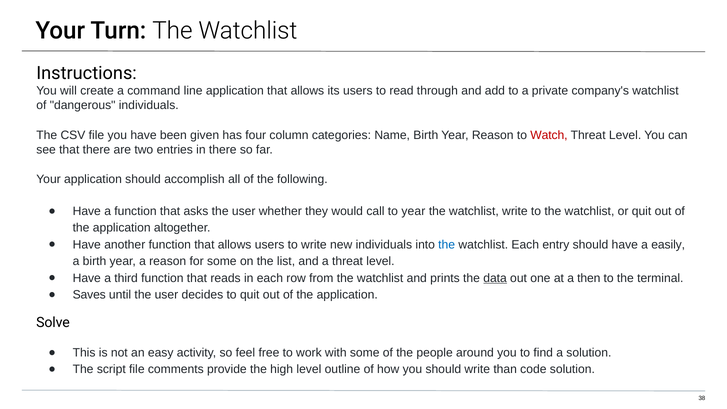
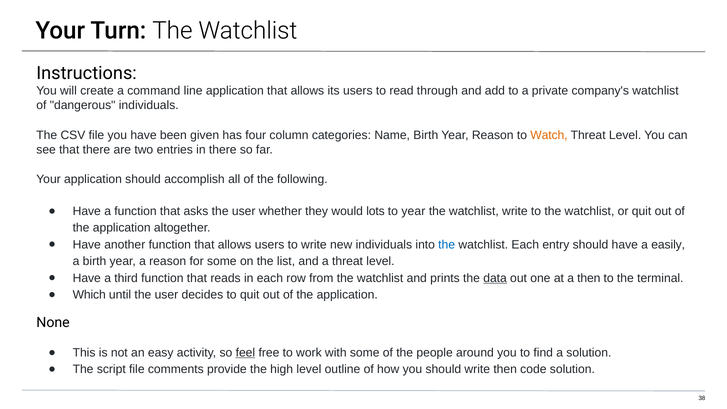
Watch colour: red -> orange
call: call -> lots
Saves: Saves -> Which
Solve: Solve -> None
feel underline: none -> present
write than: than -> then
